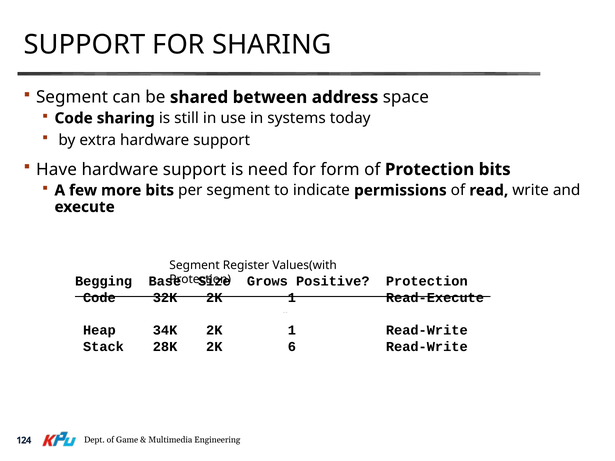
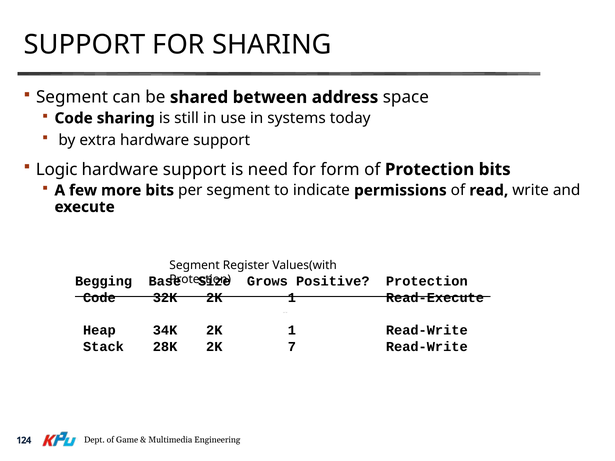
Have: Have -> Logic
6: 6 -> 7
